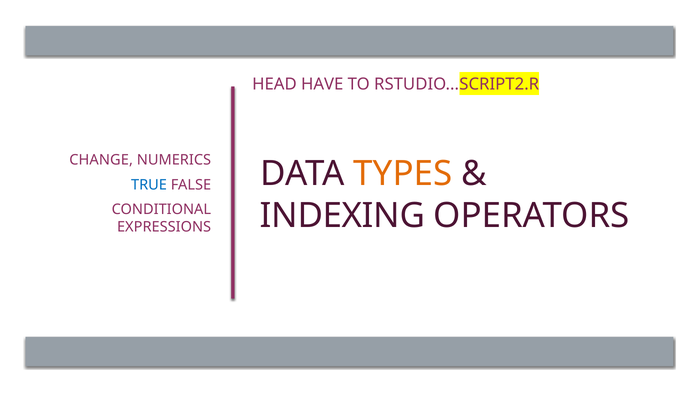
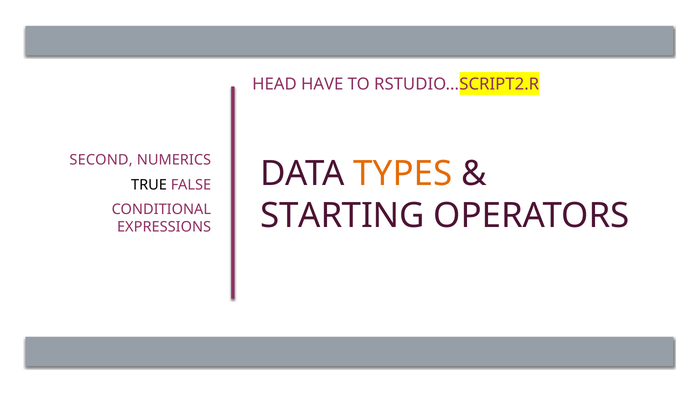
CHANGE: CHANGE -> SECOND
TRUE colour: blue -> black
INDEXING: INDEXING -> STARTING
